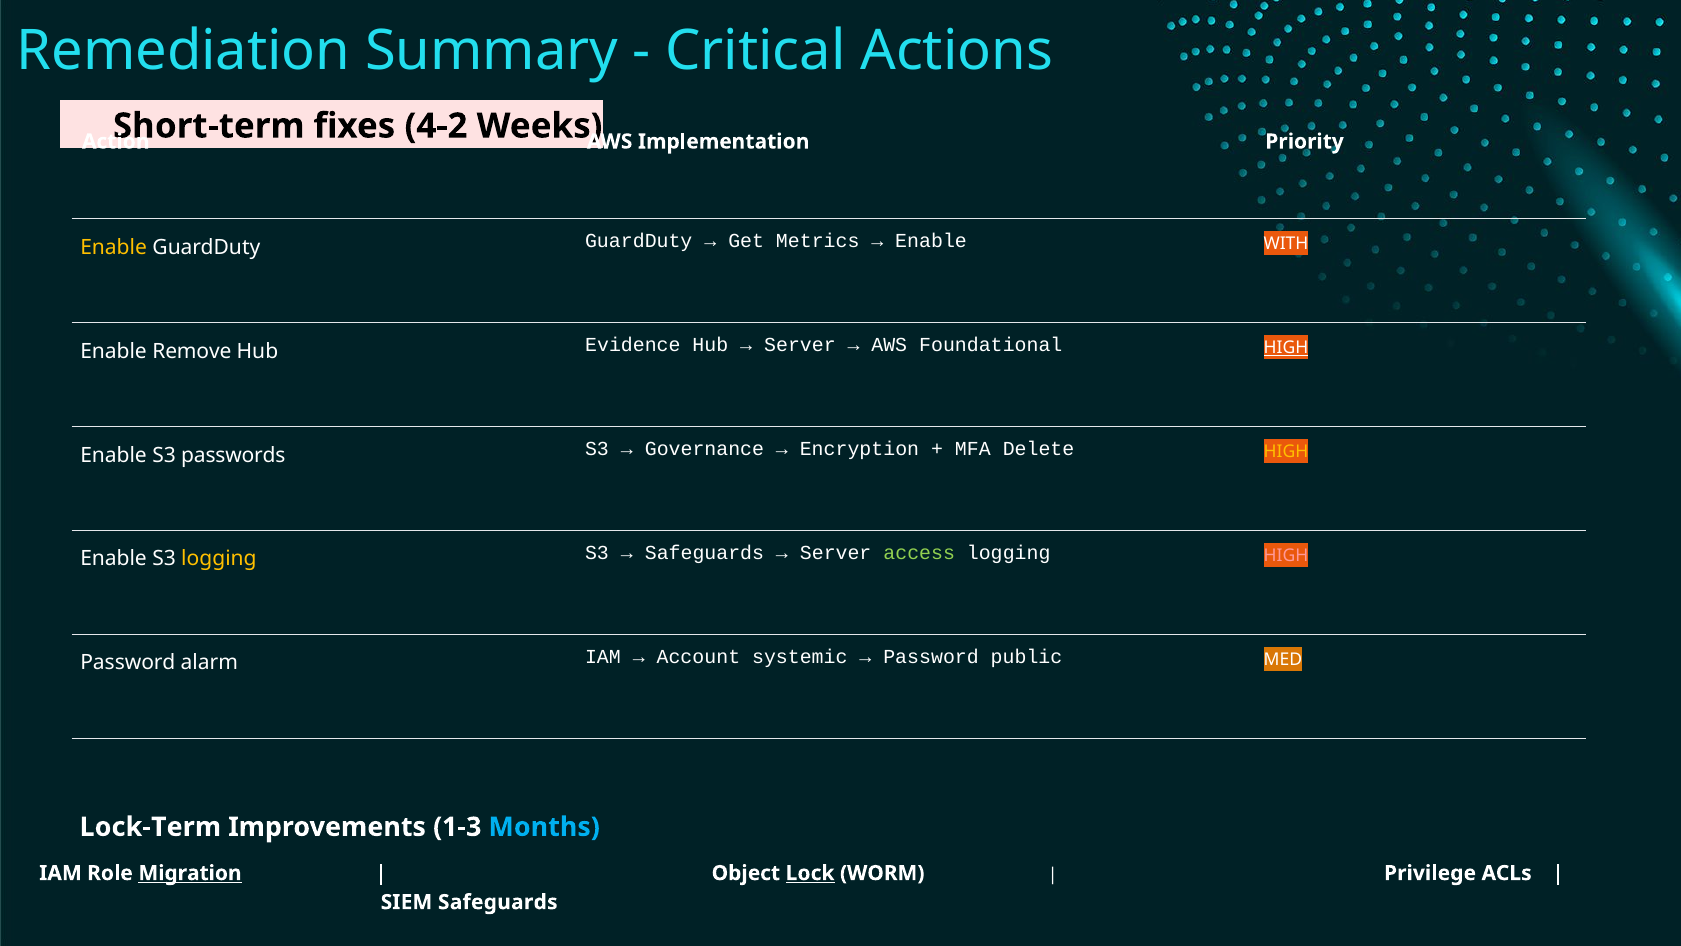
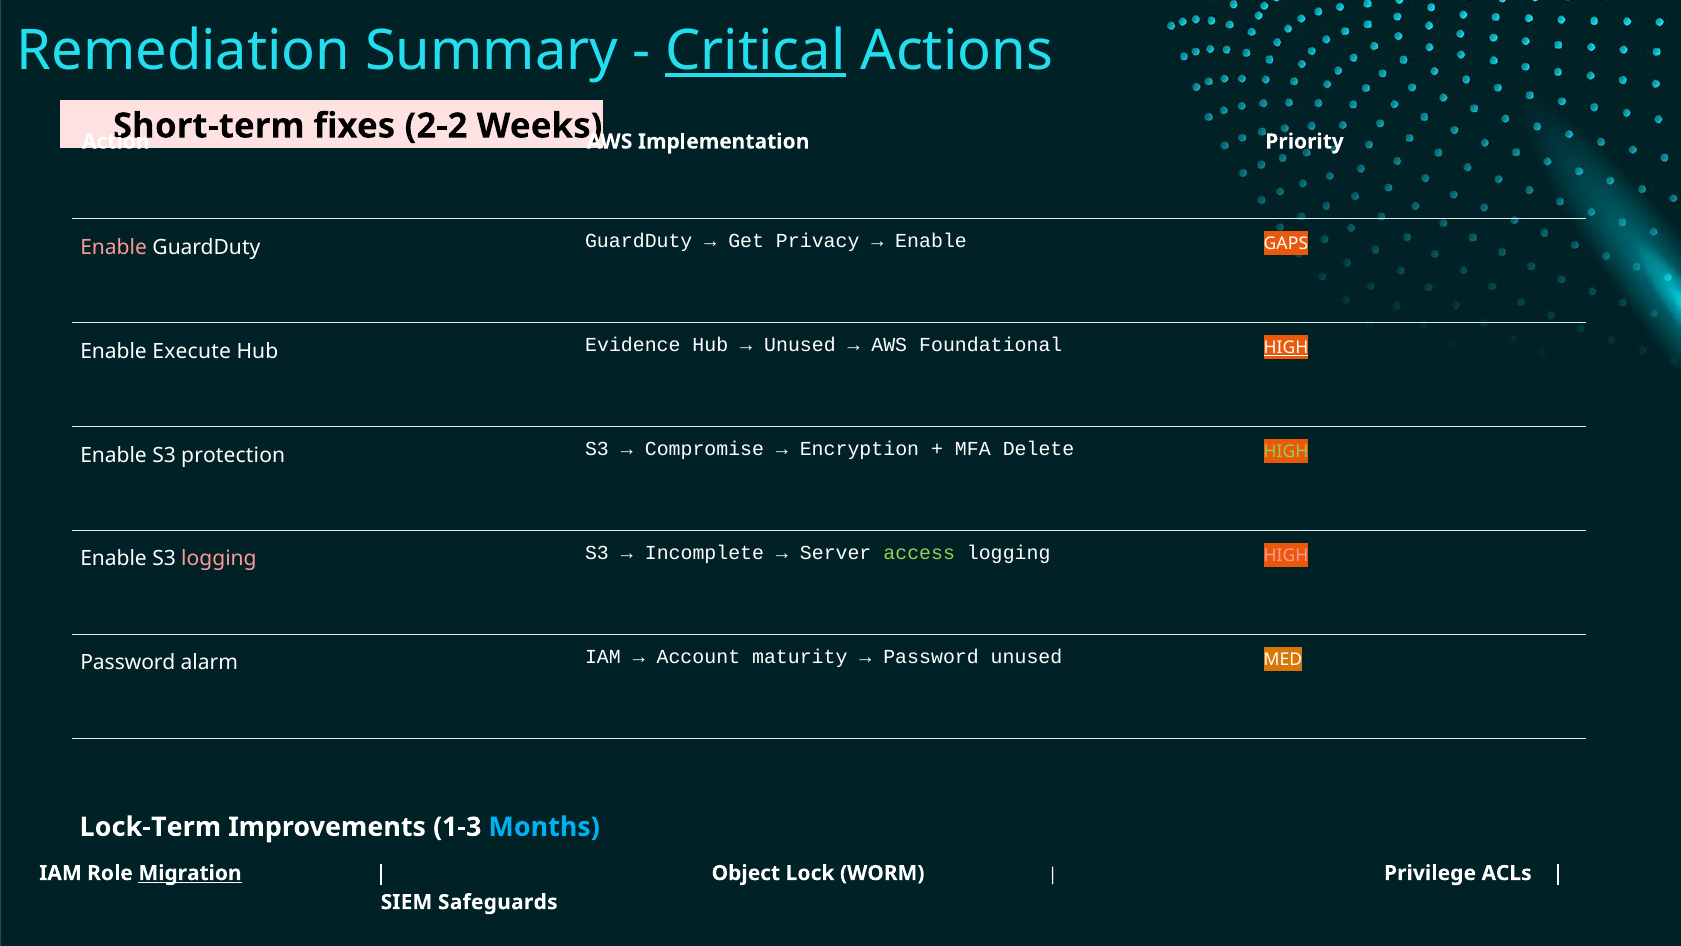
Critical underline: none -> present
4-2: 4-2 -> 2-2
Enable at (114, 247) colour: yellow -> pink
Metrics: Metrics -> Privacy
WITH: WITH -> GAPS
Remove: Remove -> Execute
Server at (800, 345): Server -> Unused
passwords: passwords -> protection
Governance: Governance -> Compromise
HIGH at (1286, 452) colour: yellow -> light green
logging at (219, 559) colour: yellow -> pink
Safeguards at (704, 552): Safeguards -> Incomplete
systemic: systemic -> maturity
Password public: public -> unused
Lock underline: present -> none
